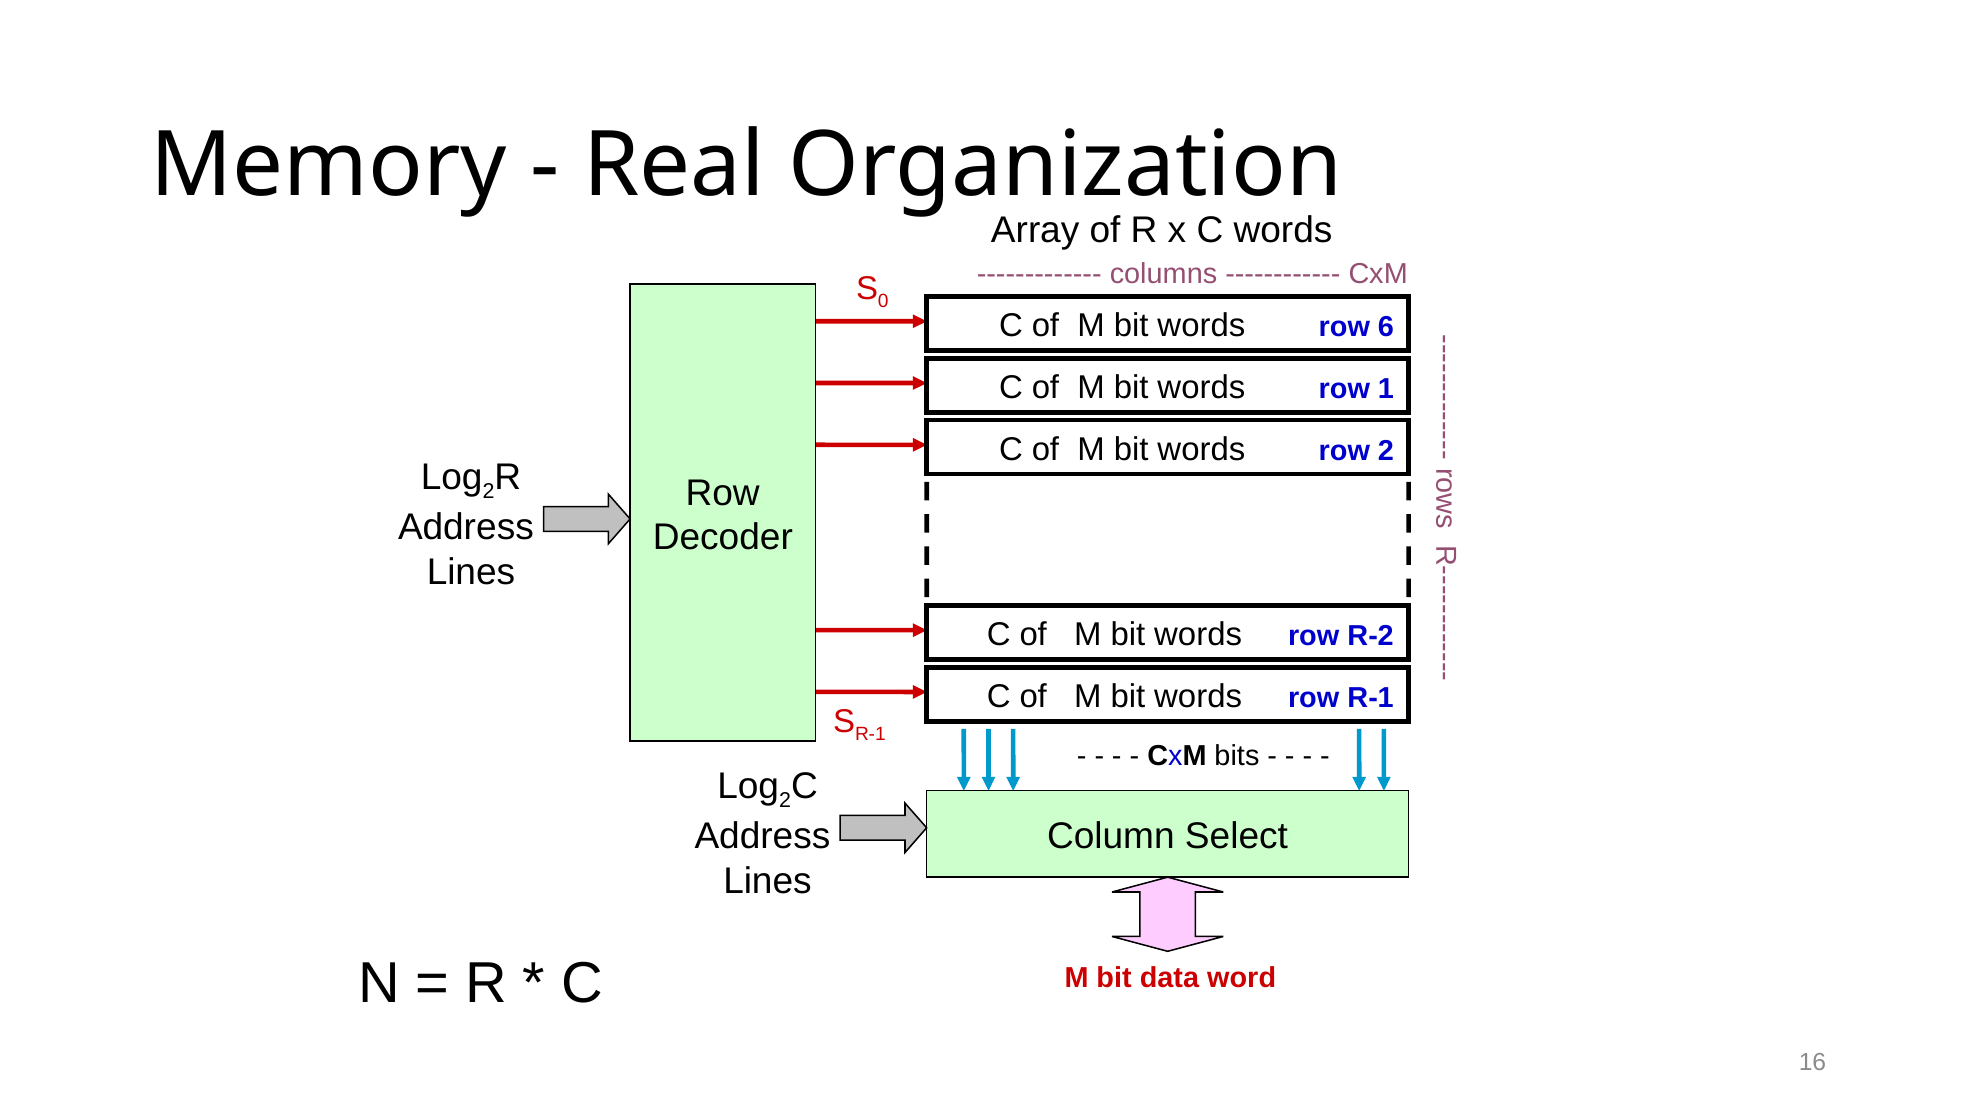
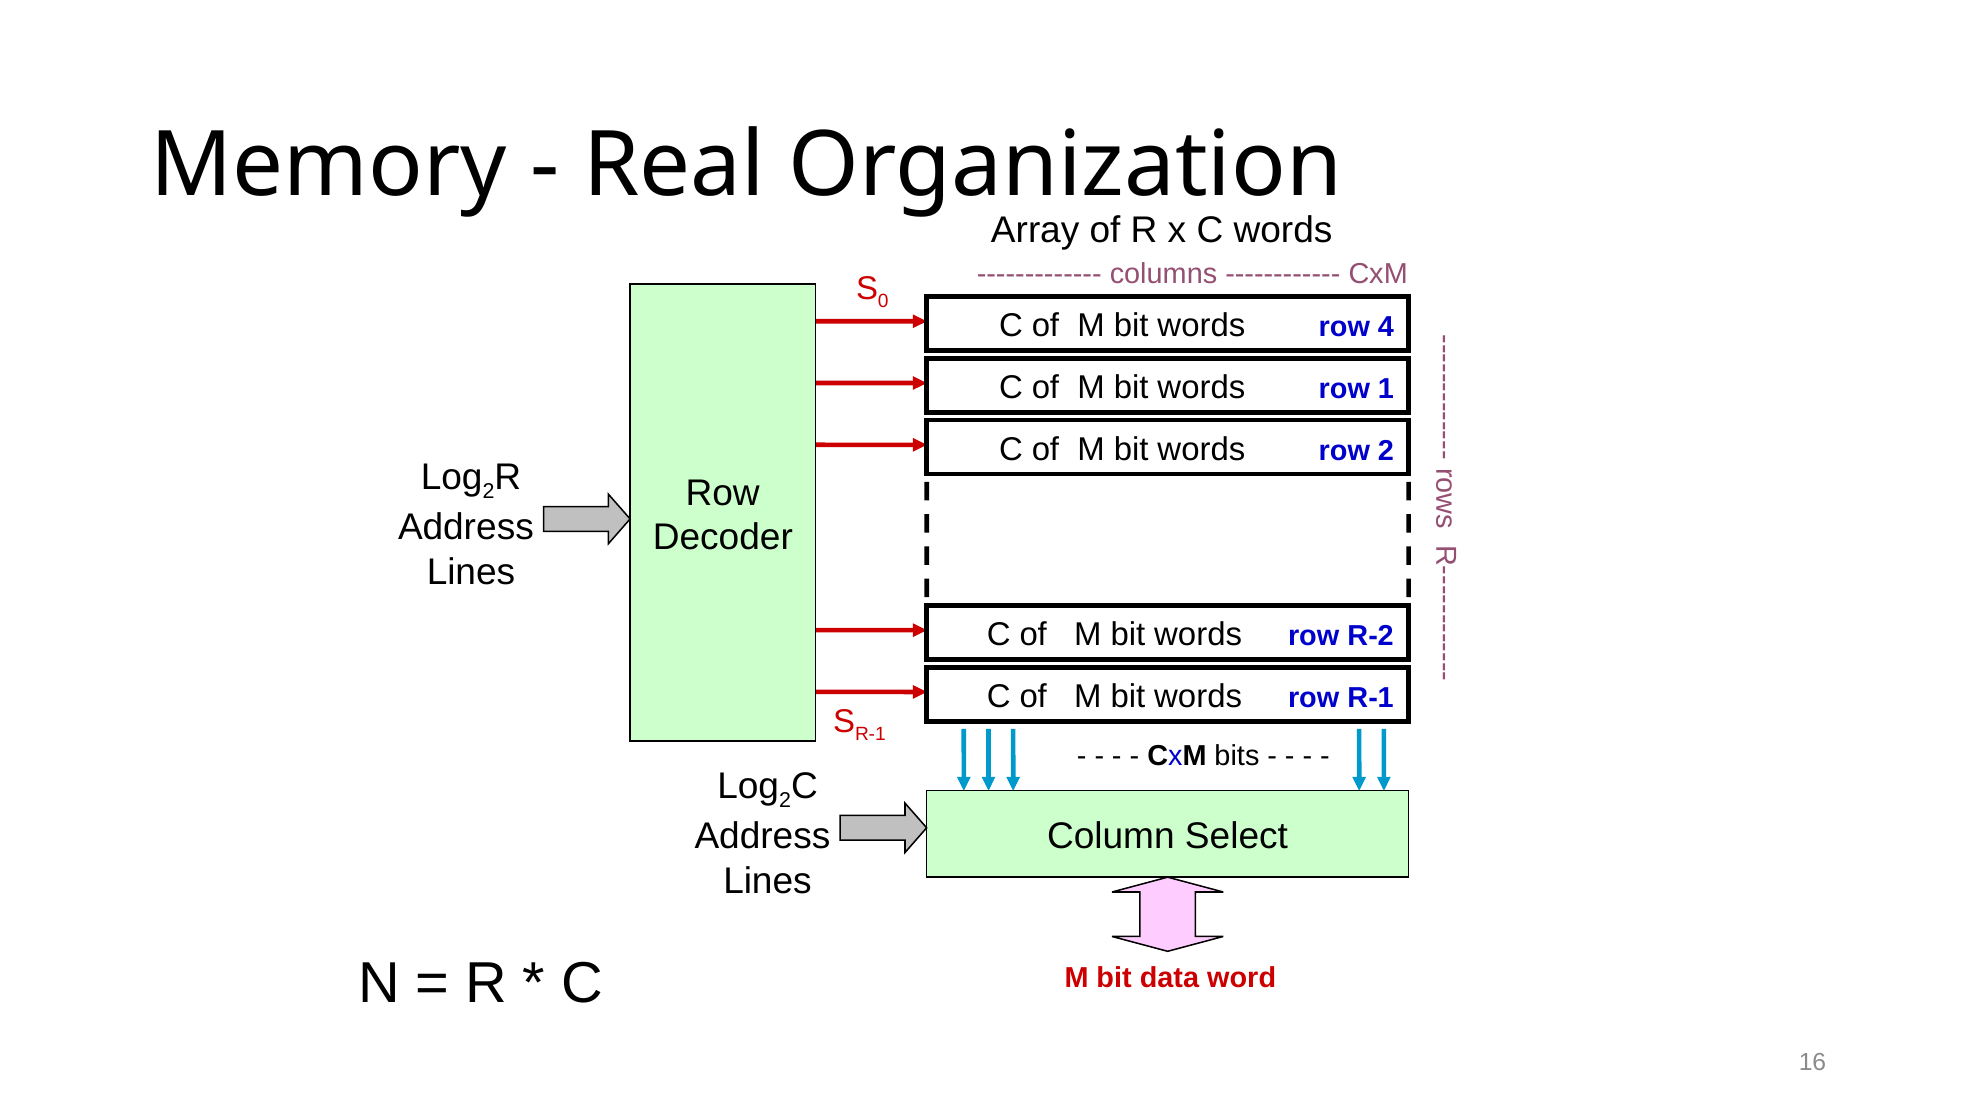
6: 6 -> 4
